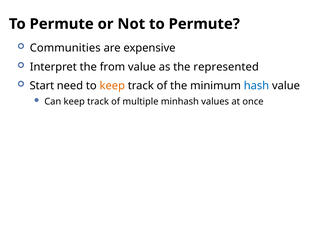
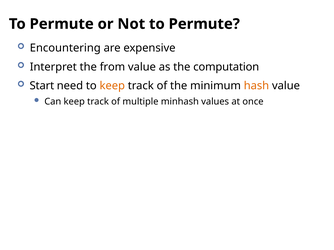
Communities: Communities -> Encountering
represented: represented -> computation
hash colour: blue -> orange
